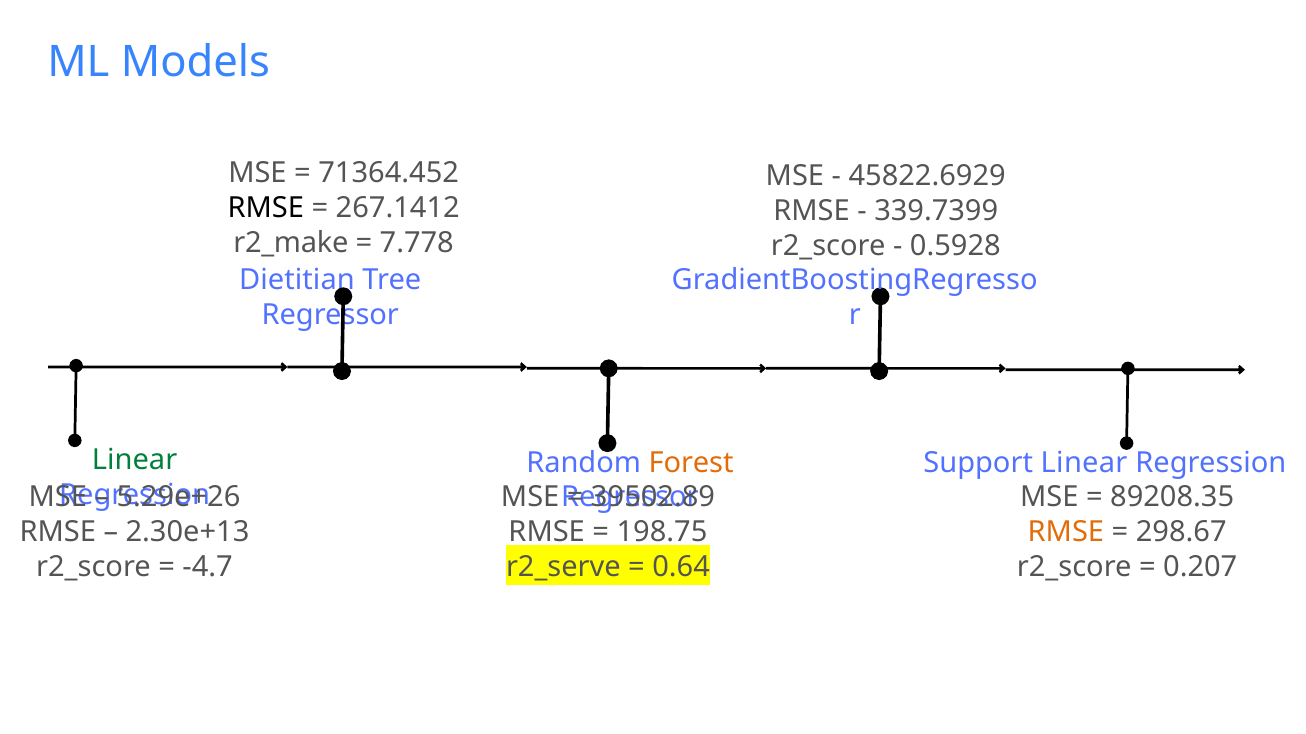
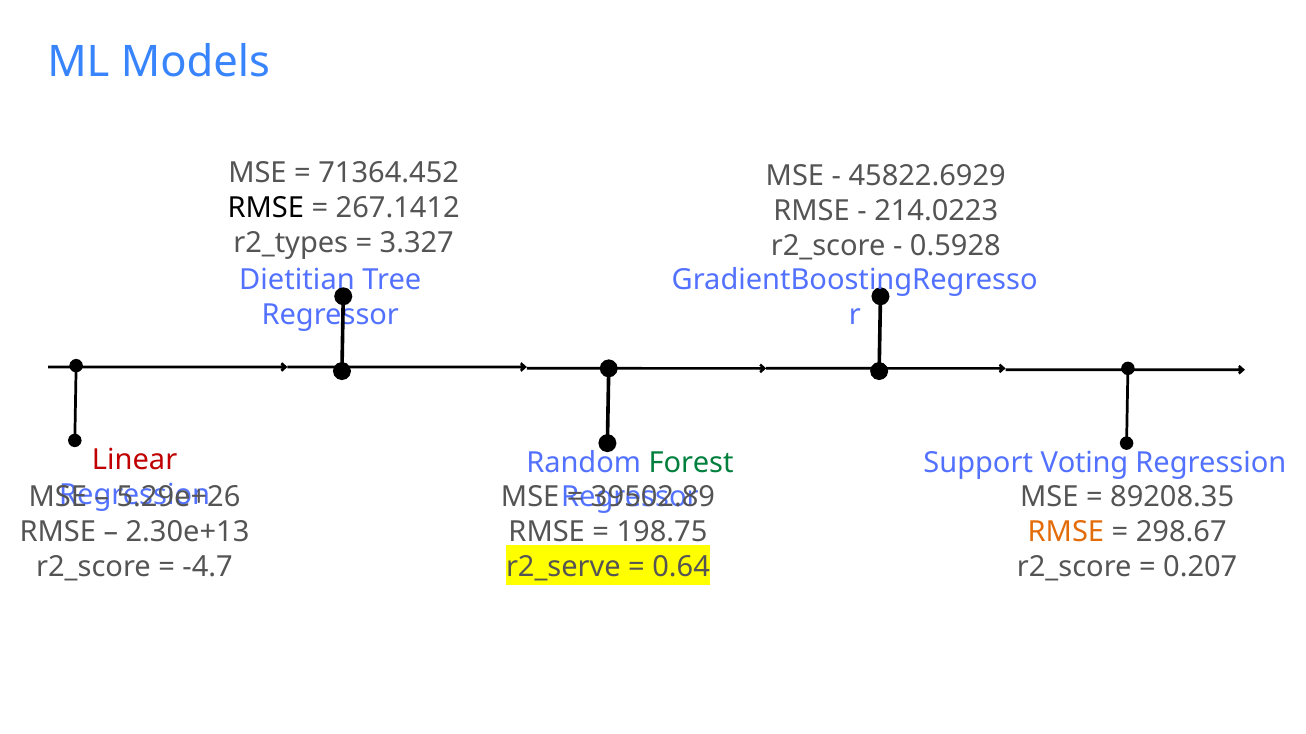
339.7399: 339.7399 -> 214.0223
r2_make: r2_make -> r2_types
7.778: 7.778 -> 3.327
Linear at (135, 460) colour: green -> red
Forest colour: orange -> green
Support Linear: Linear -> Voting
